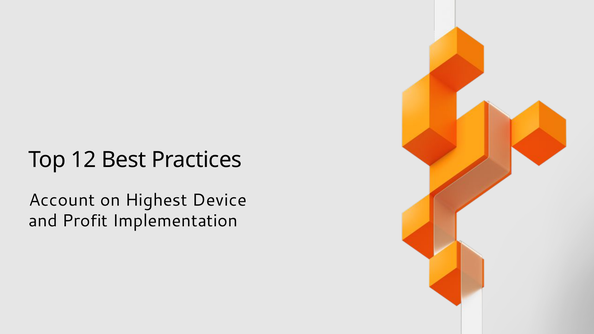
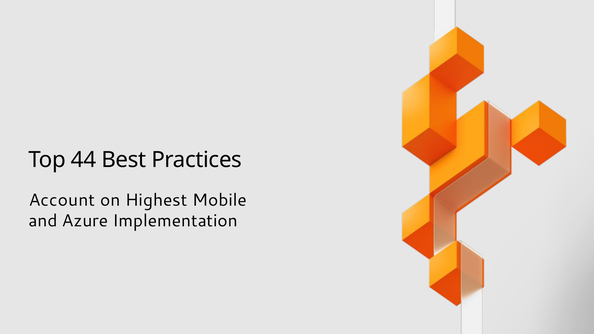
12: 12 -> 44
Device: Device -> Mobile
Profit: Profit -> Azure
